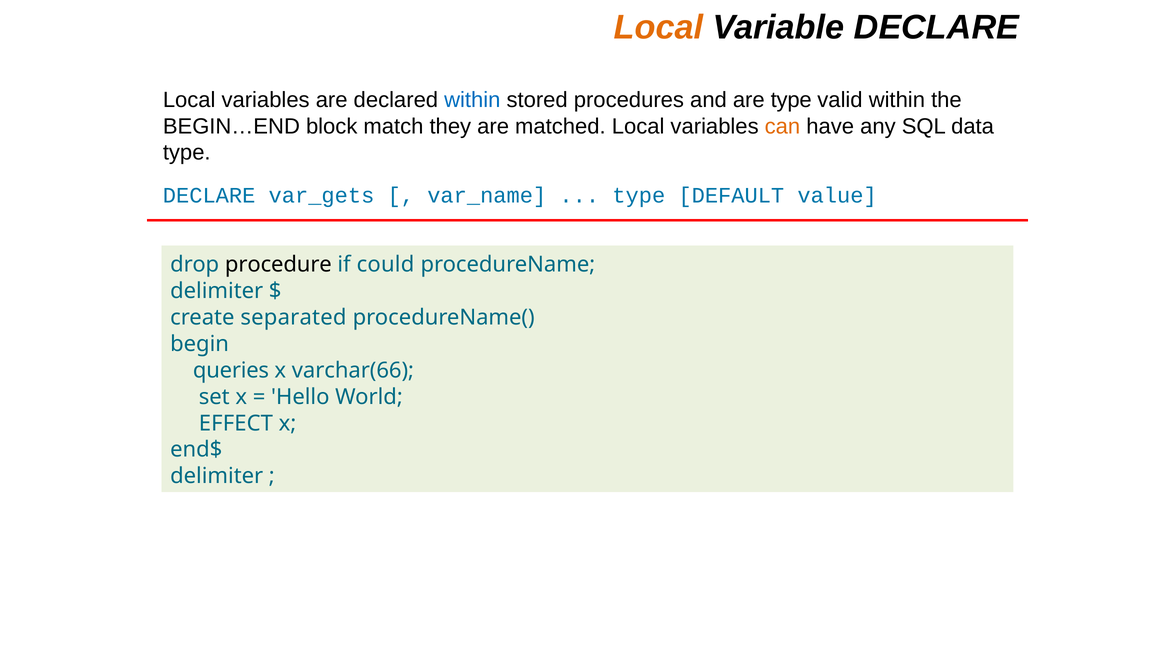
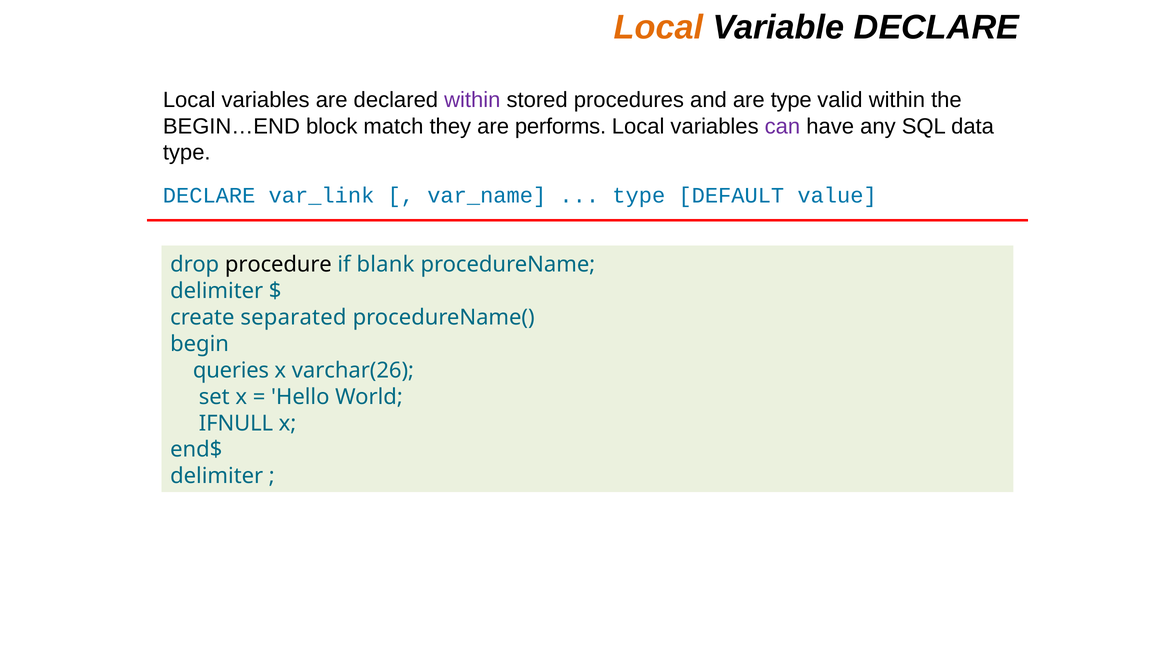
within at (472, 100) colour: blue -> purple
matched: matched -> performs
can colour: orange -> purple
var_gets: var_gets -> var_link
could: could -> blank
varchar(66: varchar(66 -> varchar(26
EFFECT: EFFECT -> IFNULL
